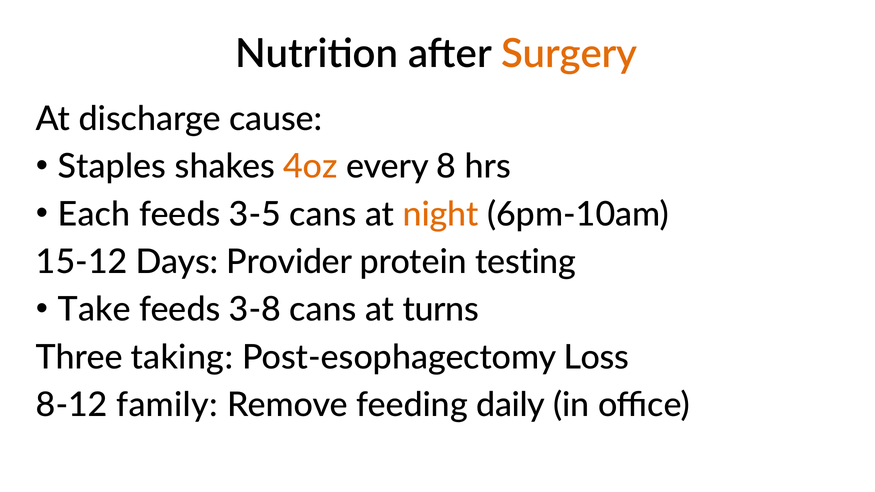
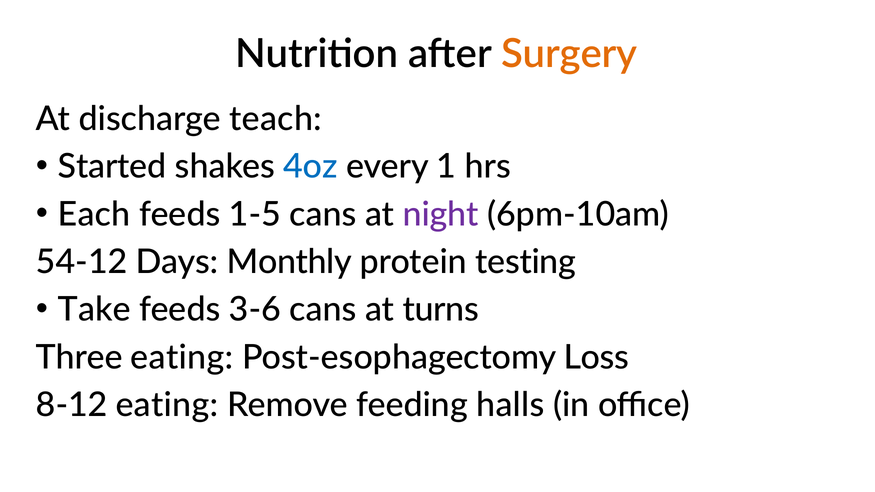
cause: cause -> teach
Staples: Staples -> Started
4oz colour: orange -> blue
8: 8 -> 1
3-5: 3-5 -> 1-5
night colour: orange -> purple
15-12: 15-12 -> 54-12
Provider: Provider -> Monthly
3-8: 3-8 -> 3-6
Three taking: taking -> eating
8-12 family: family -> eating
daily: daily -> halls
